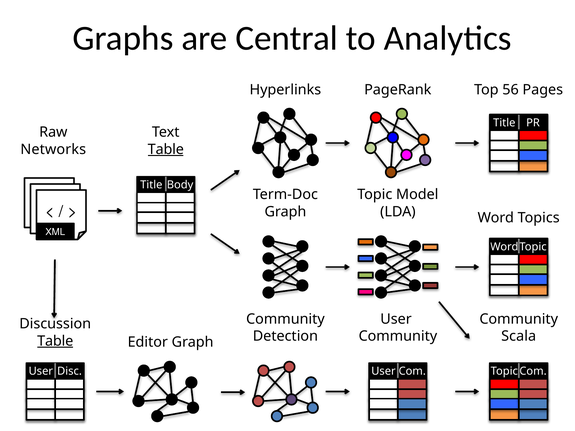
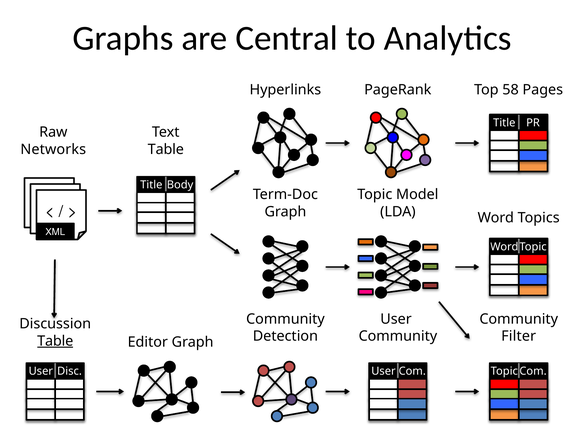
56: 56 -> 58
Table at (166, 149) underline: present -> none
Scala: Scala -> Filter
